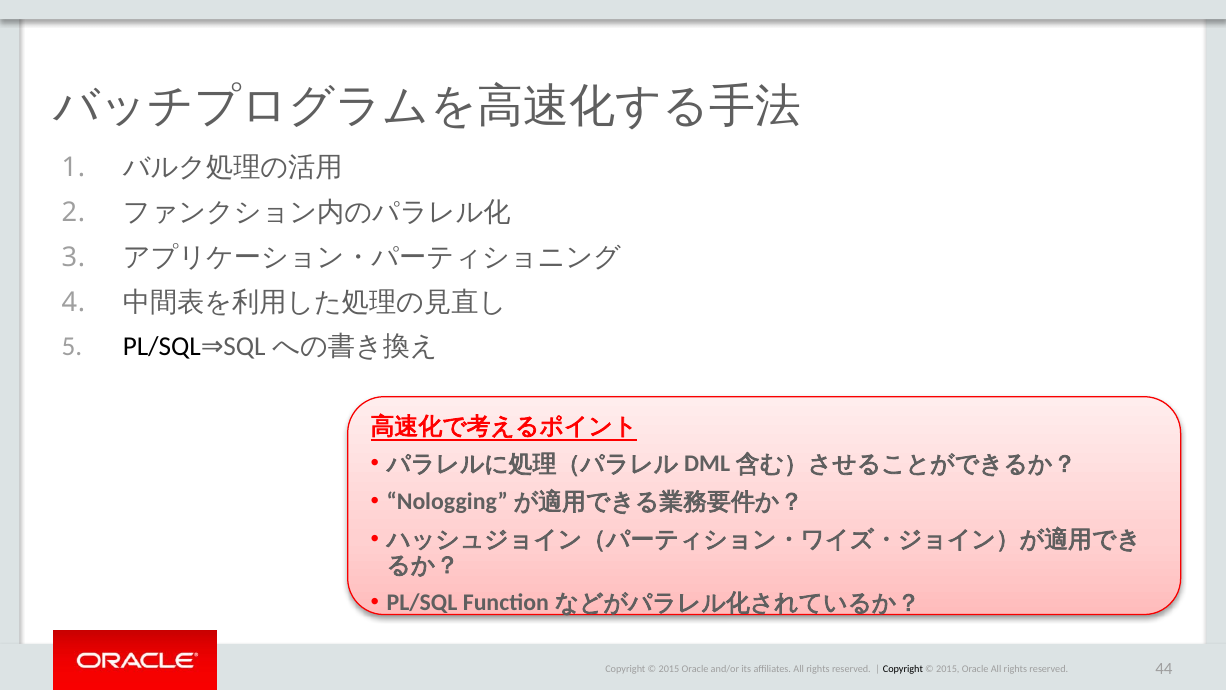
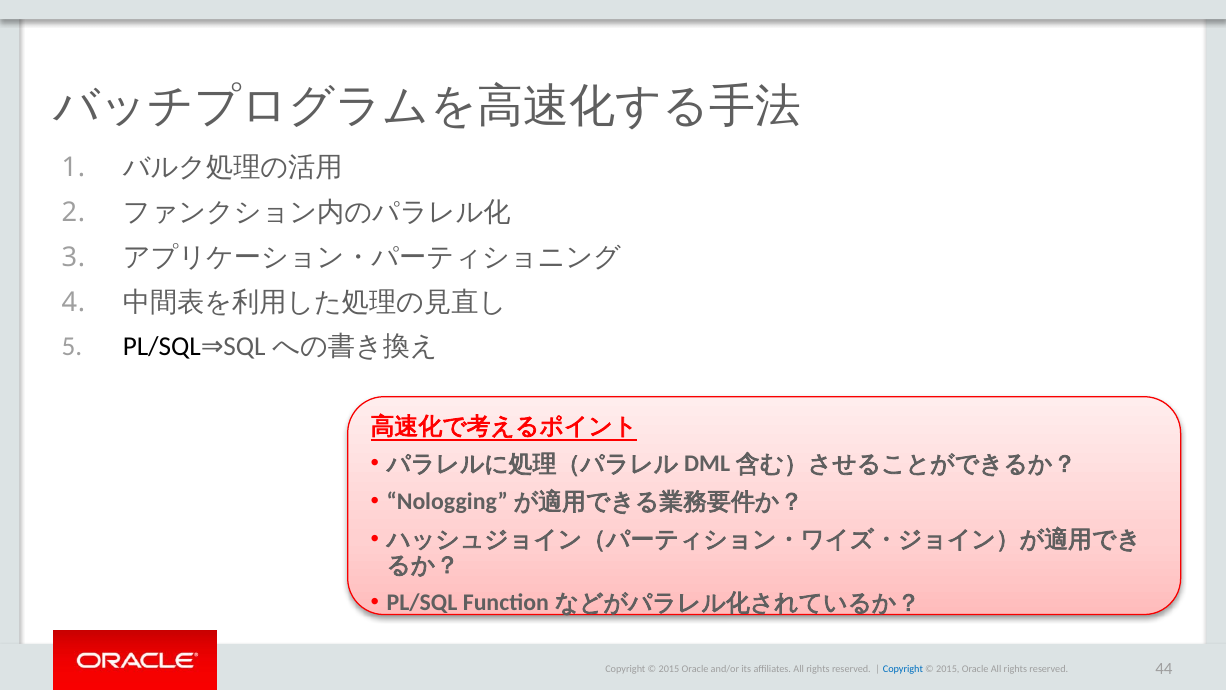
Copyright at (903, 668) colour: black -> blue
